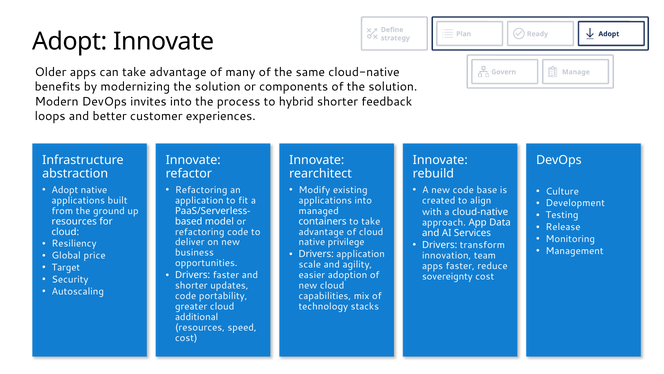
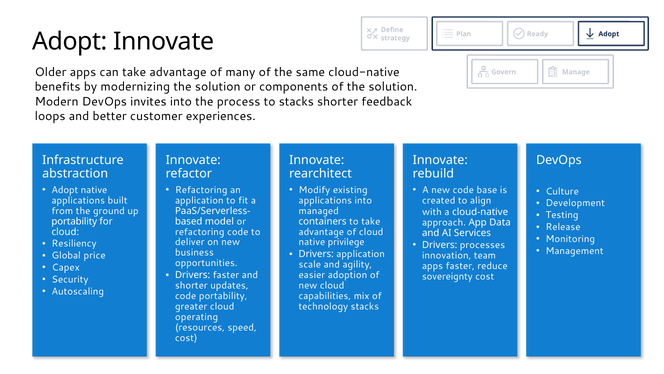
to hybrid: hybrid -> stacks
resources at (74, 221): resources -> portability
transform: transform -> processes
Target: Target -> Capex
additional: additional -> operating
